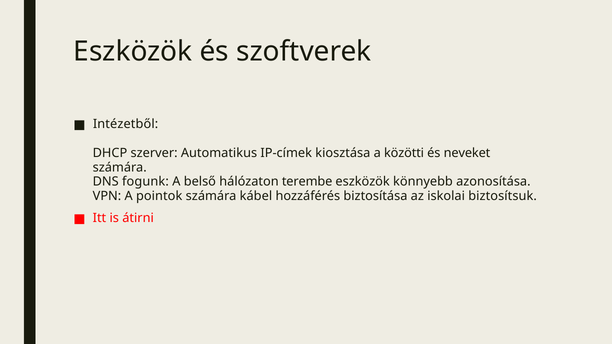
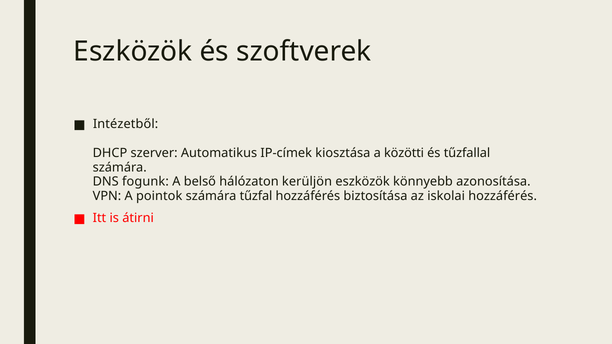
neveket: neveket -> tűzfallal
terembe: terembe -> kerüljön
kábel: kábel -> tűzfal
iskolai biztosítsuk: biztosítsuk -> hozzáférés
